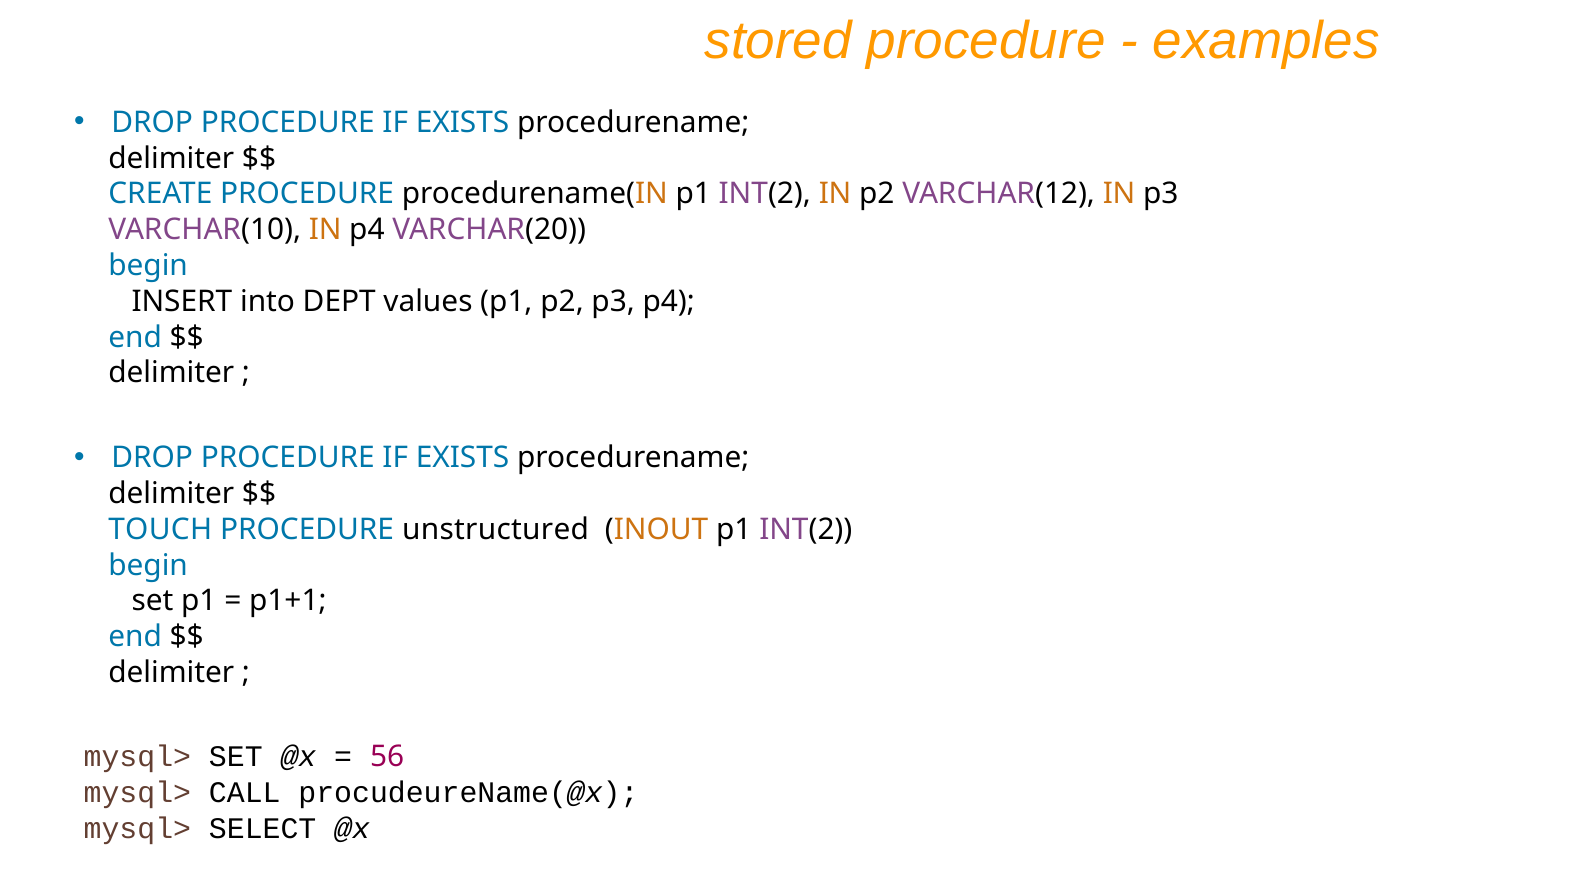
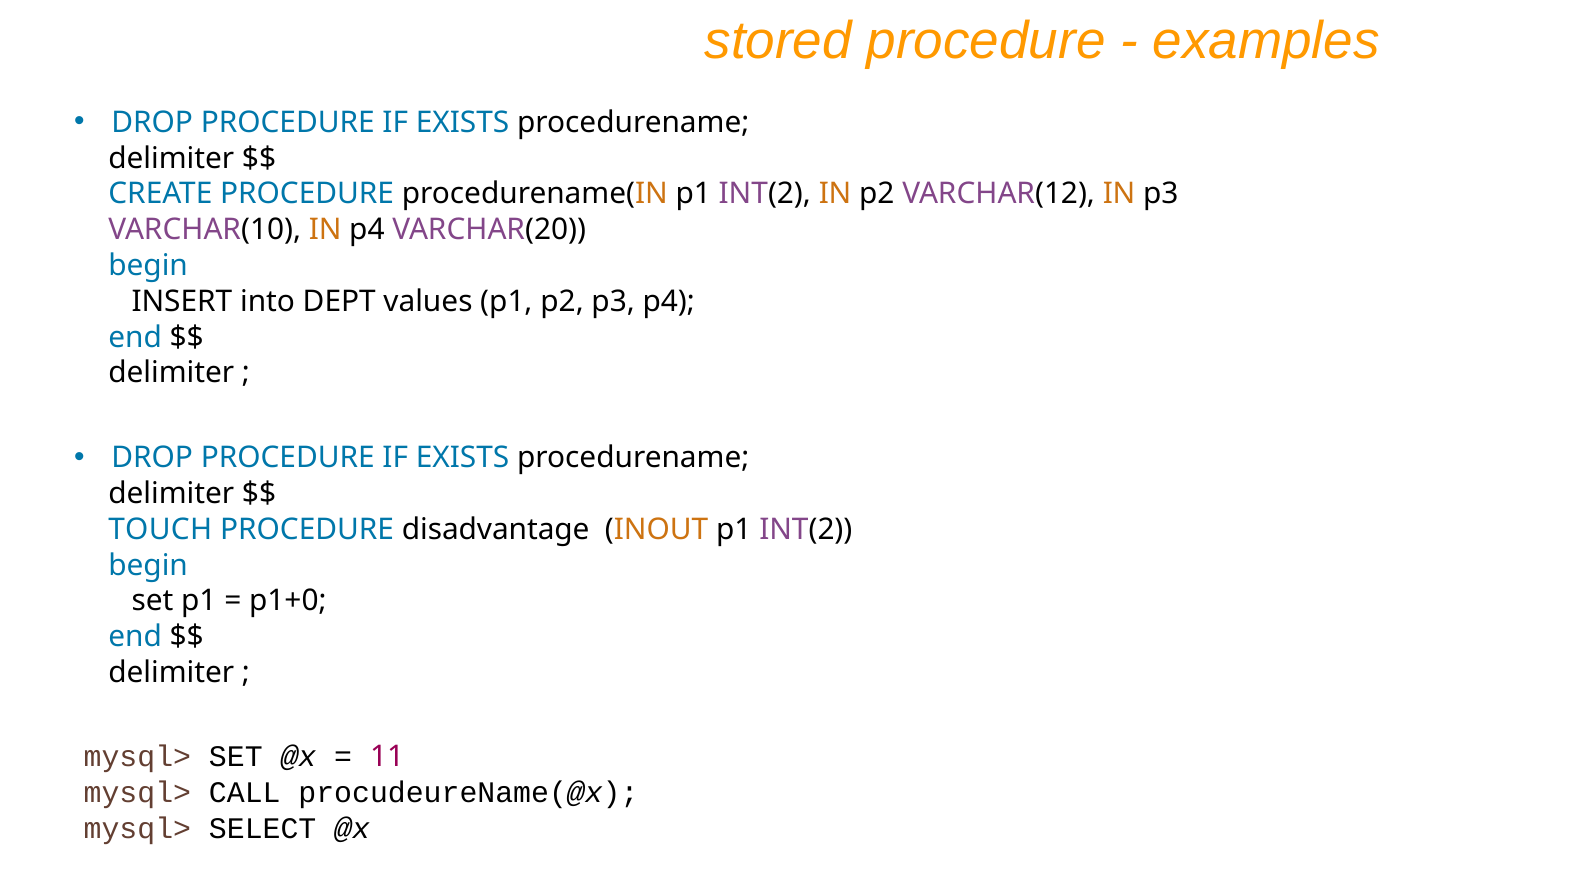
unstructured: unstructured -> disadvantage
p1+1: p1+1 -> p1+0
56: 56 -> 11
